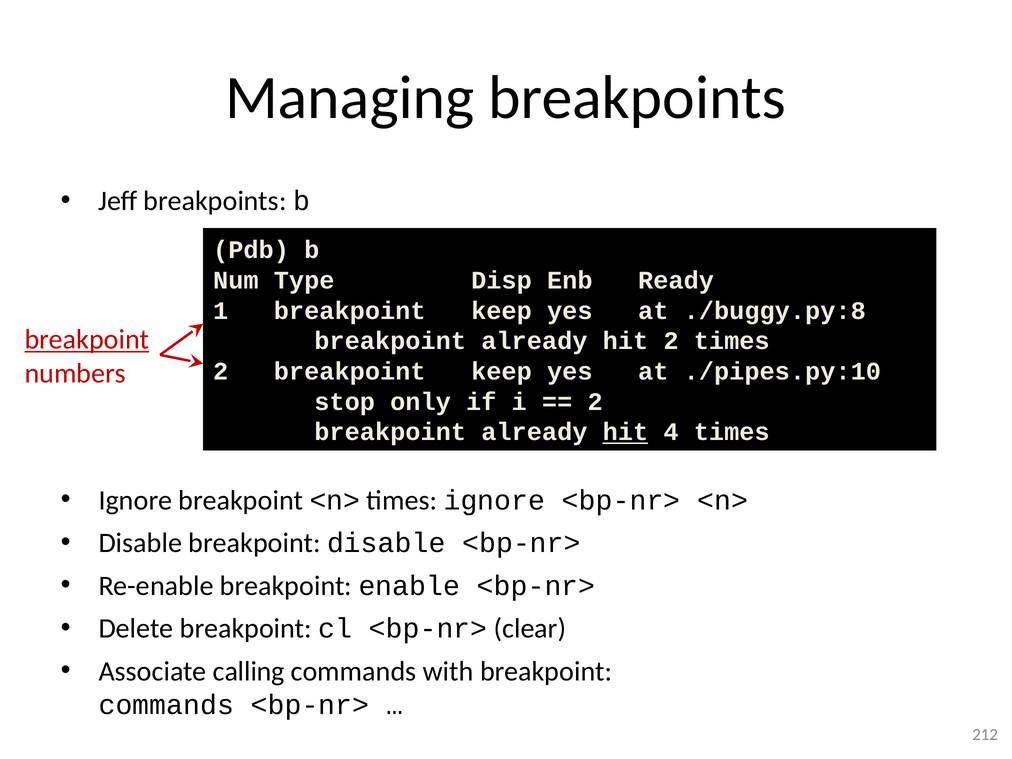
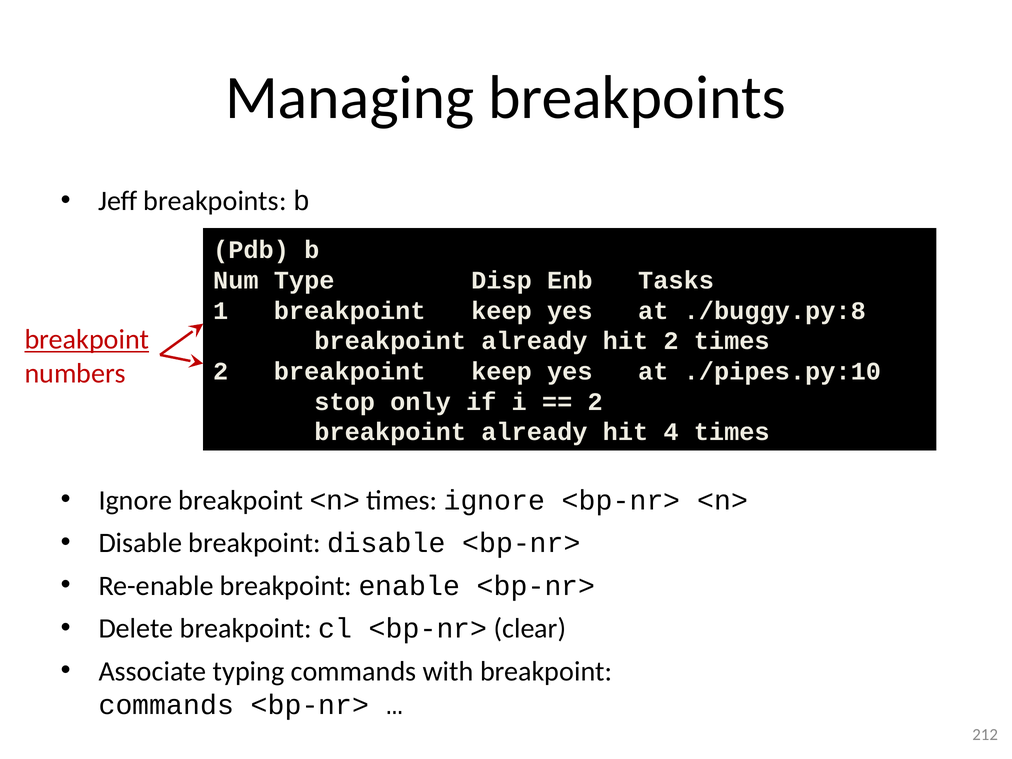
Ready: Ready -> Tasks
hit at (625, 432) underline: present -> none
calling: calling -> typing
